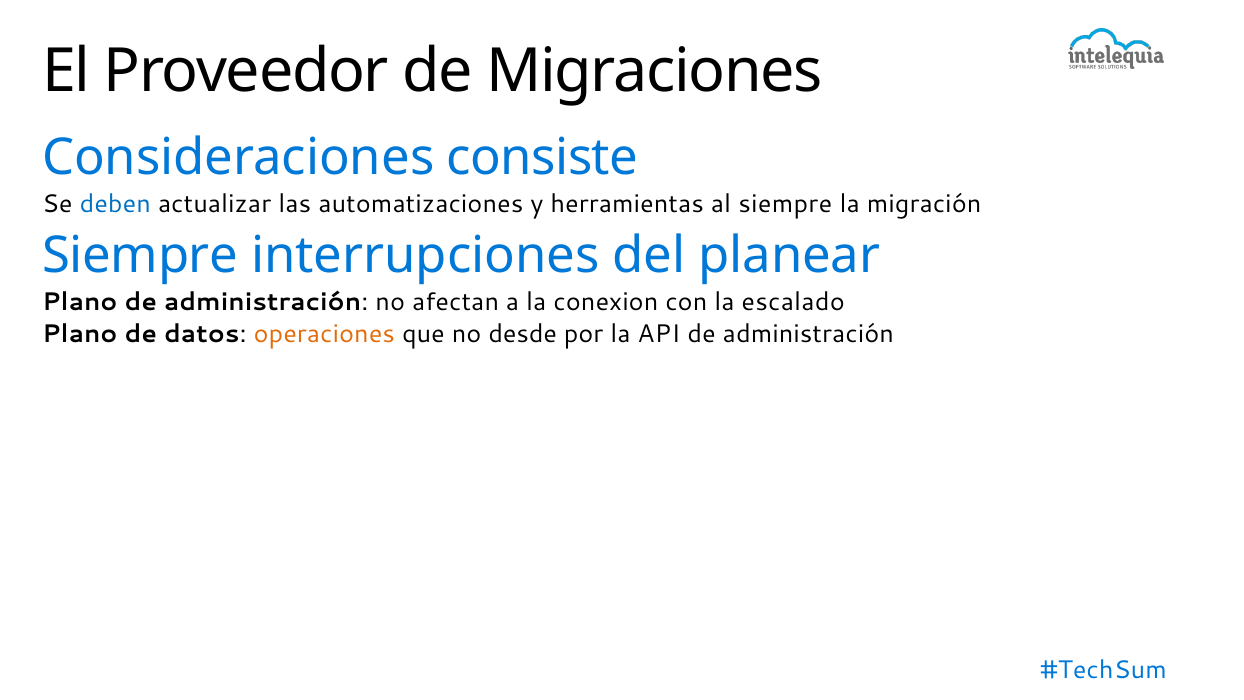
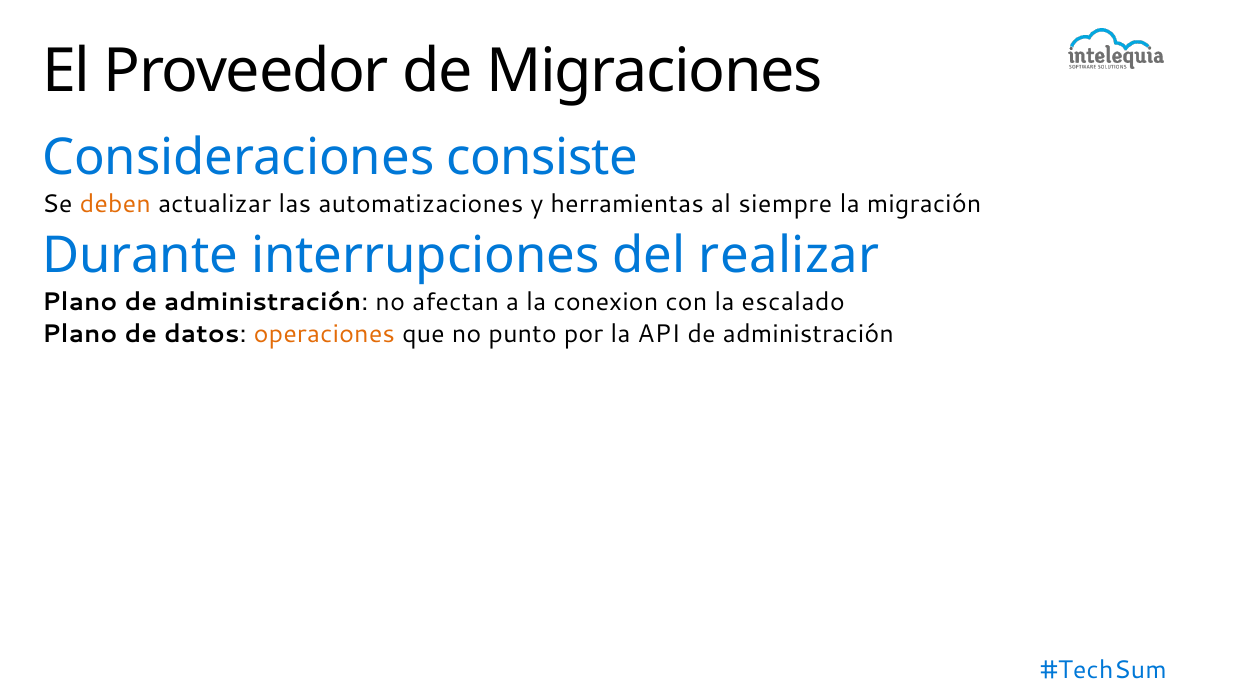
deben colour: blue -> orange
Siempre at (140, 255): Siempre -> Durante
planear: planear -> realizar
desde: desde -> punto
